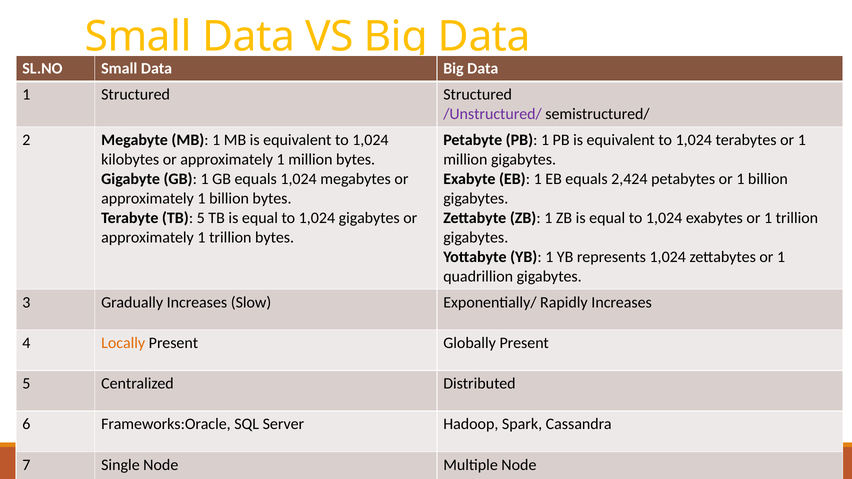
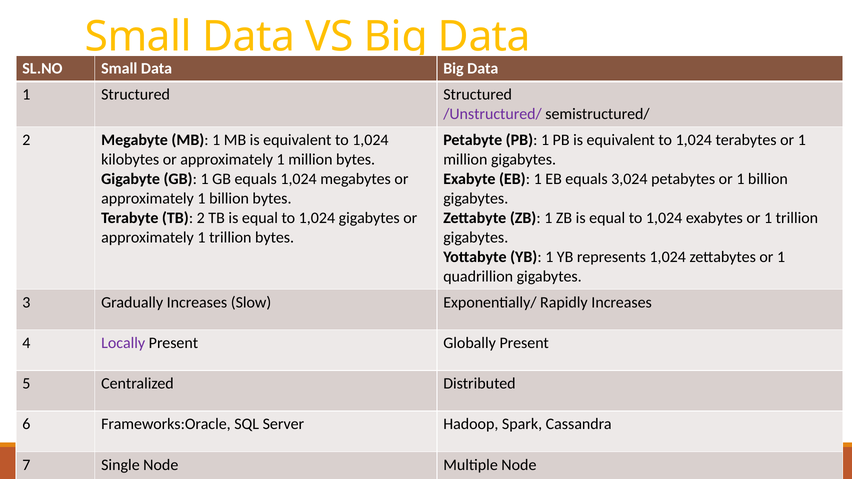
2,424: 2,424 -> 3,024
TB 5: 5 -> 2
Locally colour: orange -> purple
